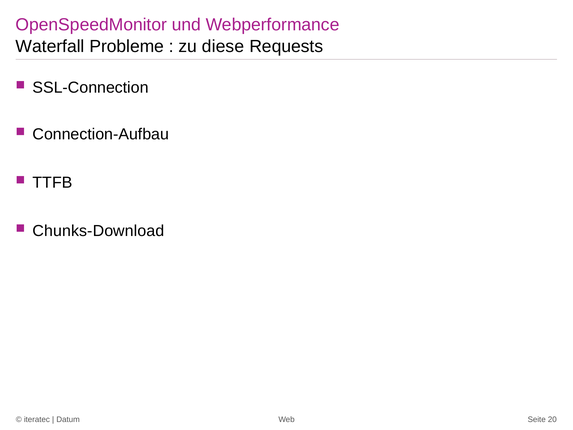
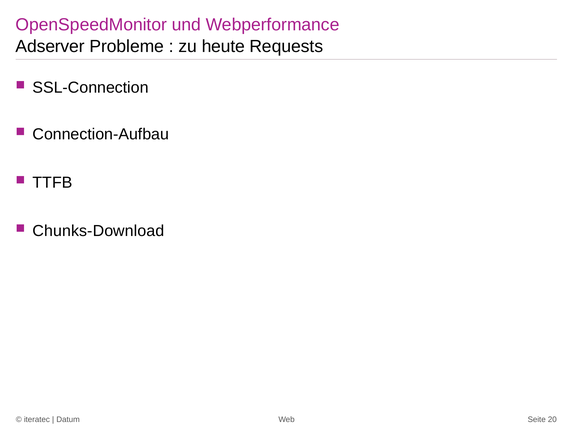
Waterfall: Waterfall -> Adserver
diese: diese -> heute
